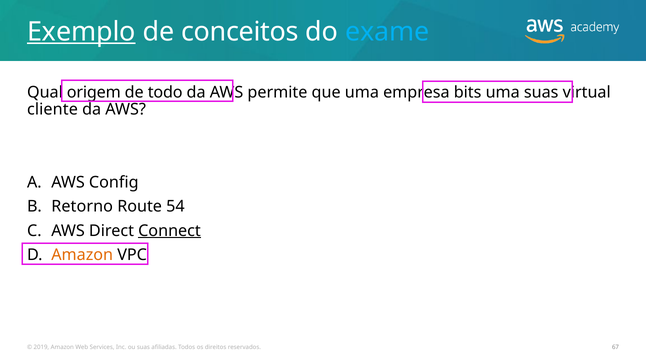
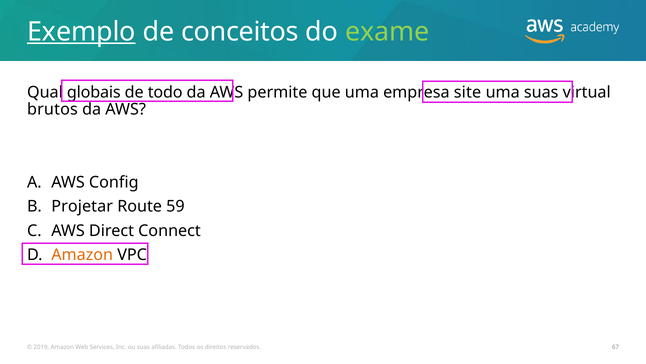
exame colour: light blue -> light green
origem: origem -> globais
bits: bits -> site
cliente: cliente -> brutos
Retorno: Retorno -> Projetar
54: 54 -> 59
Connect underline: present -> none
